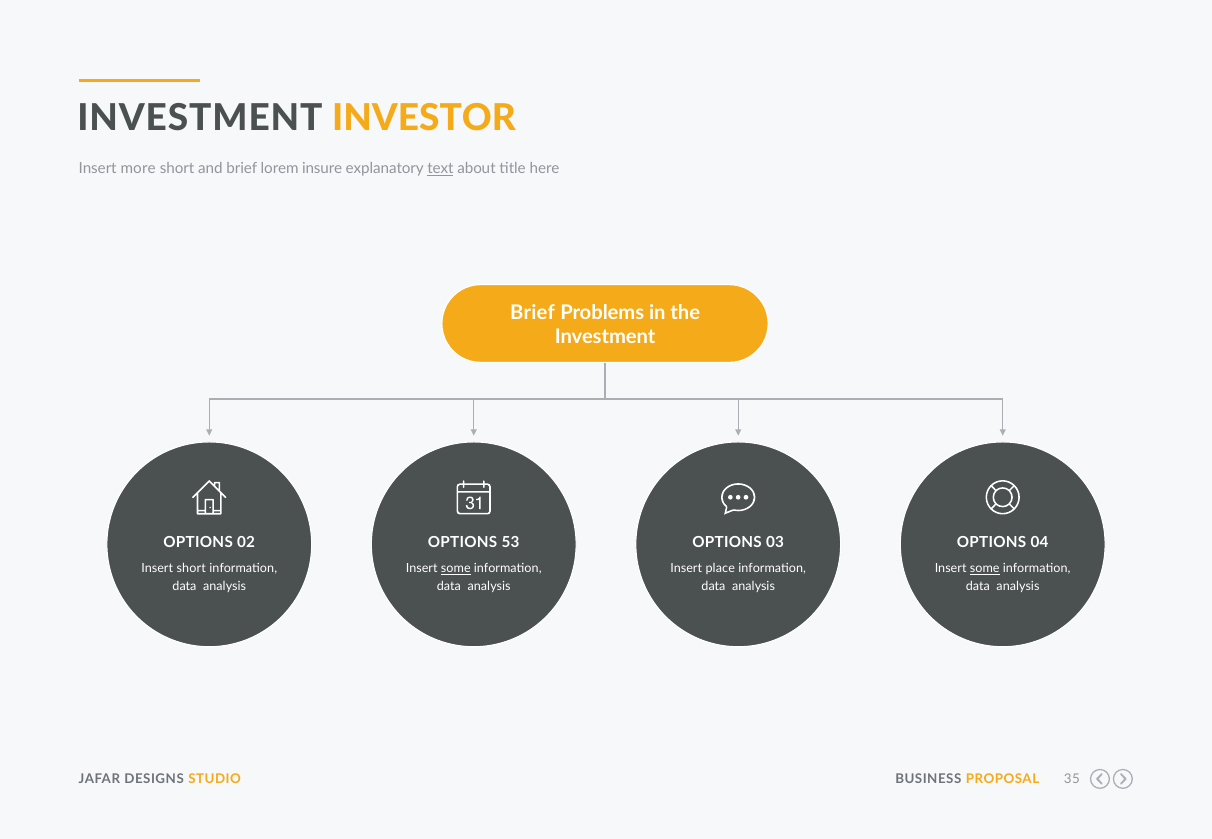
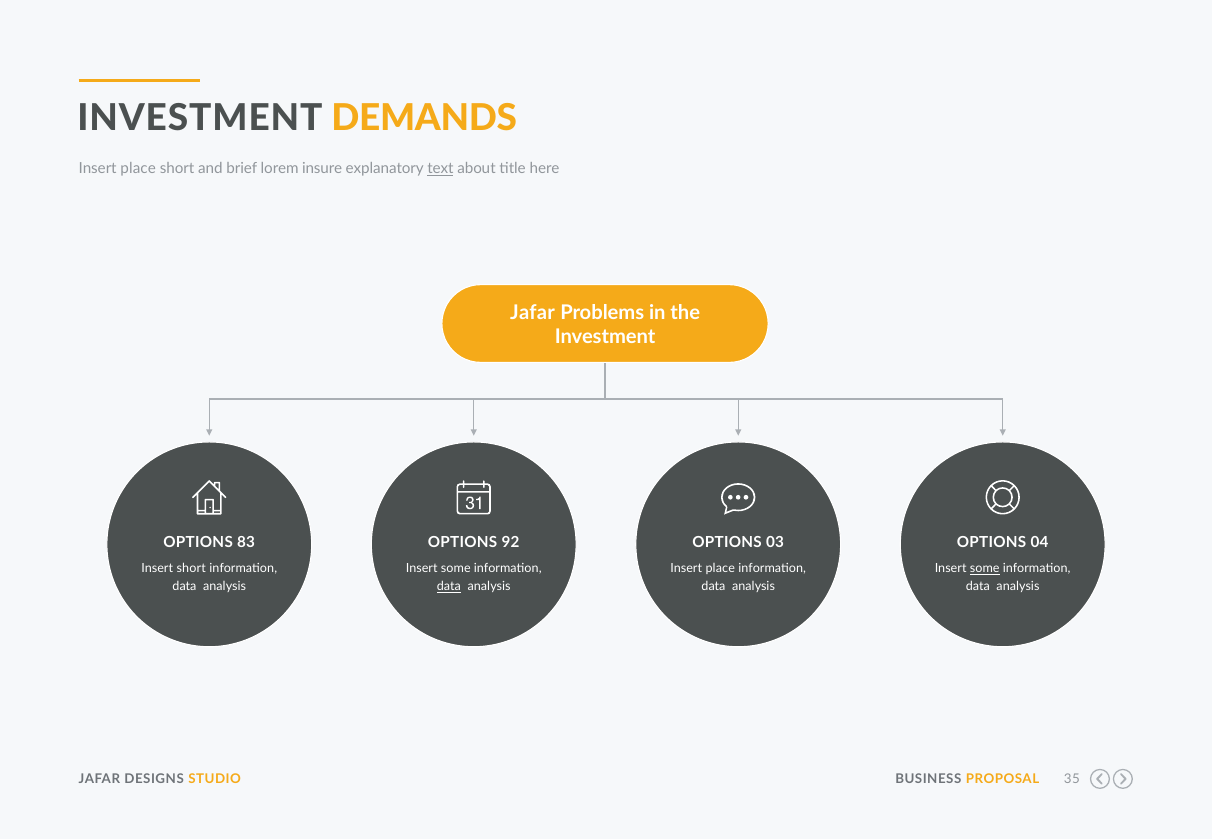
INVESTOR: INVESTOR -> DEMANDS
more at (138, 169): more -> place
Brief at (533, 313): Brief -> Jafar
02: 02 -> 83
53: 53 -> 92
some at (456, 569) underline: present -> none
data at (449, 587) underline: none -> present
